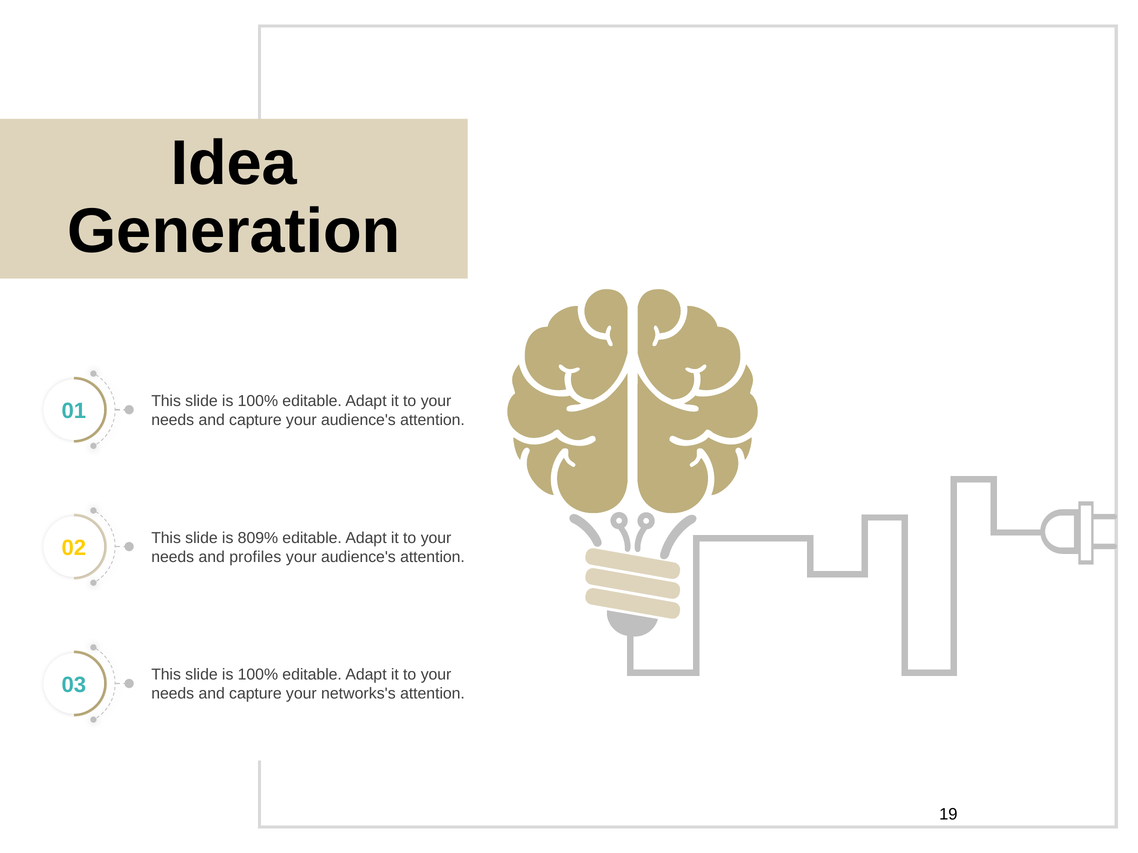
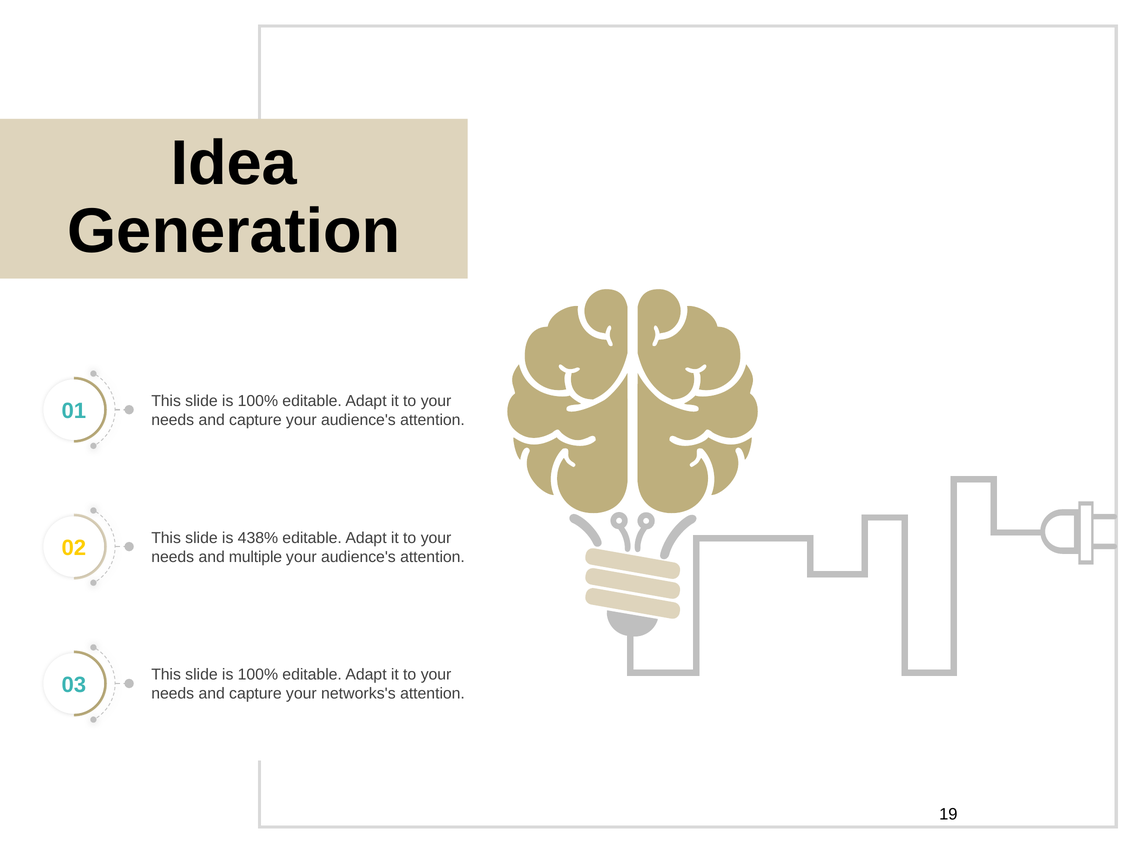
809%: 809% -> 438%
profiles: profiles -> multiple
